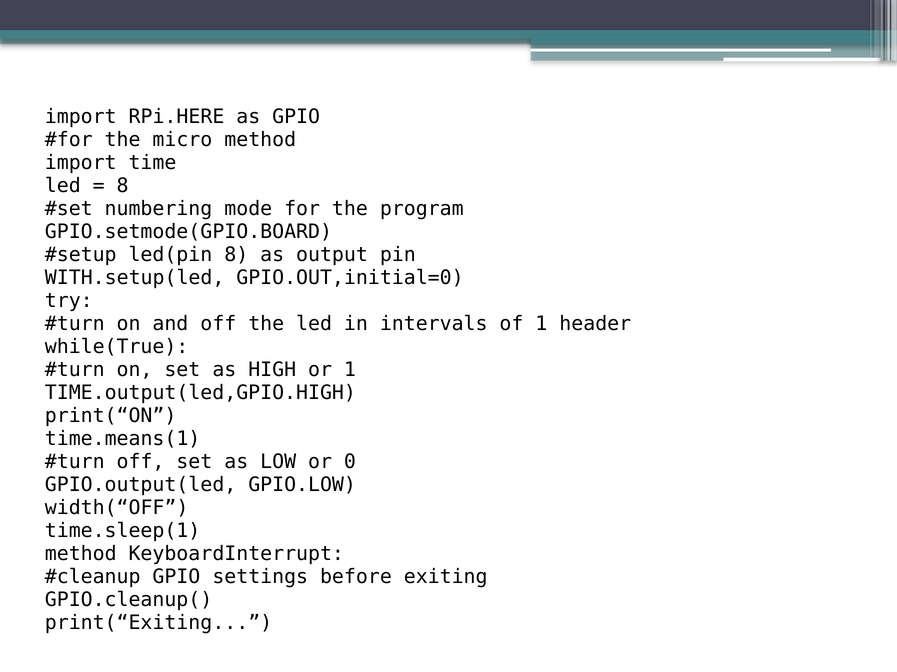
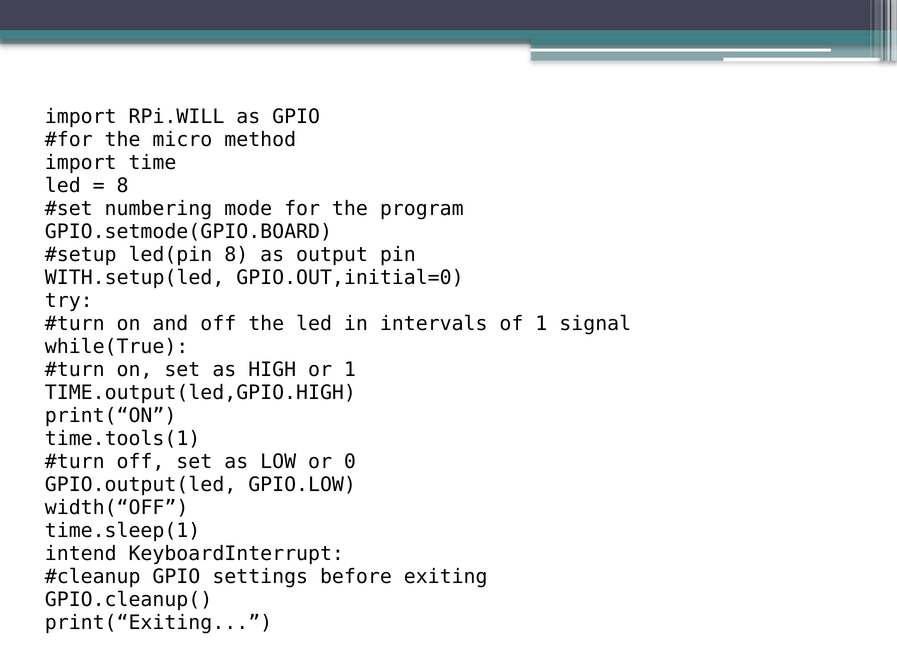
RPi.HERE: RPi.HERE -> RPi.WILL
header: header -> signal
time.means(1: time.means(1 -> time.tools(1
method at (81, 555): method -> intend
